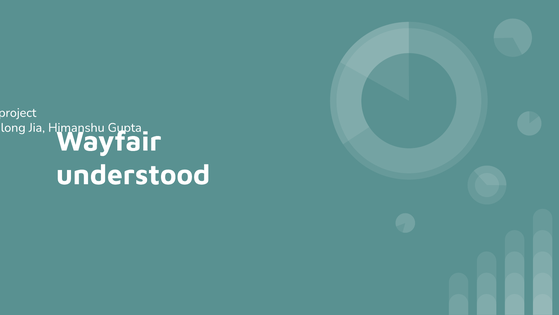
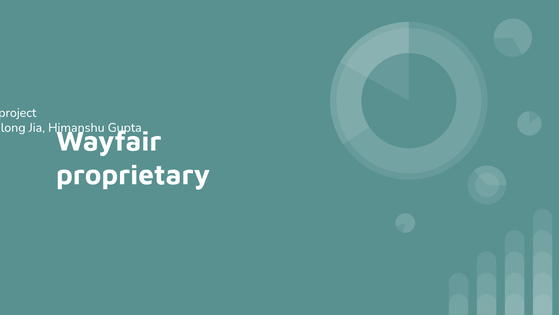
understood: understood -> proprietary
